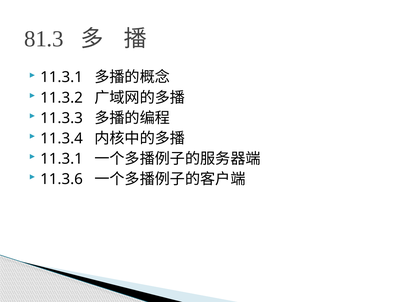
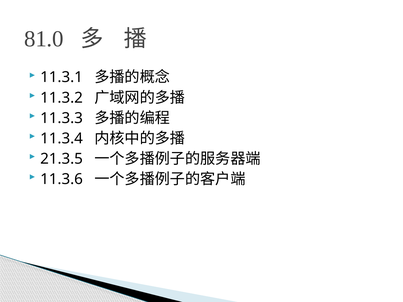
81.3: 81.3 -> 81.0
11.3.1 at (62, 159): 11.3.1 -> 21.3.5
